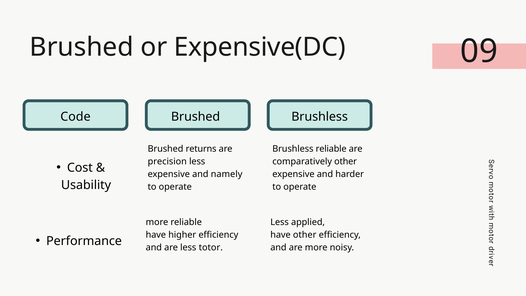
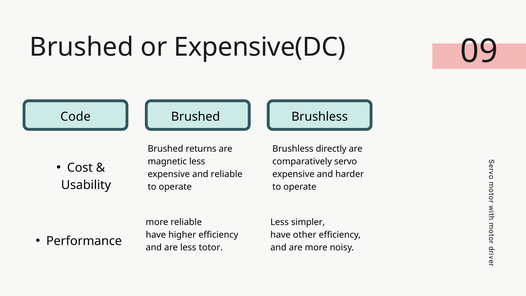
Brushless reliable: reliable -> directly
precision: precision -> magnetic
comparatively other: other -> servo
and namely: namely -> reliable
applied: applied -> simpler
